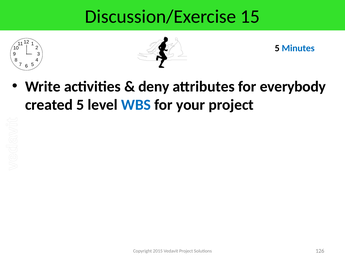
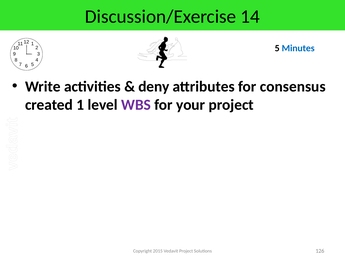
15: 15 -> 14
everybody: everybody -> consensus
created 5: 5 -> 1
WBS colour: blue -> purple
